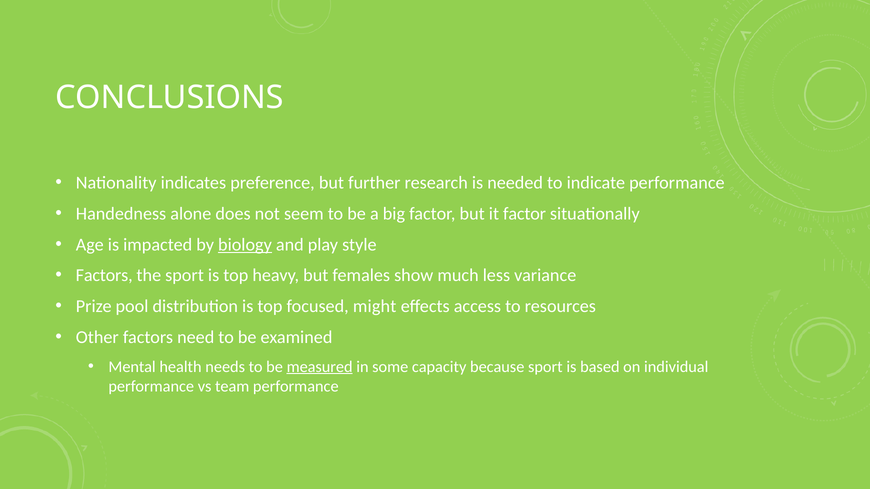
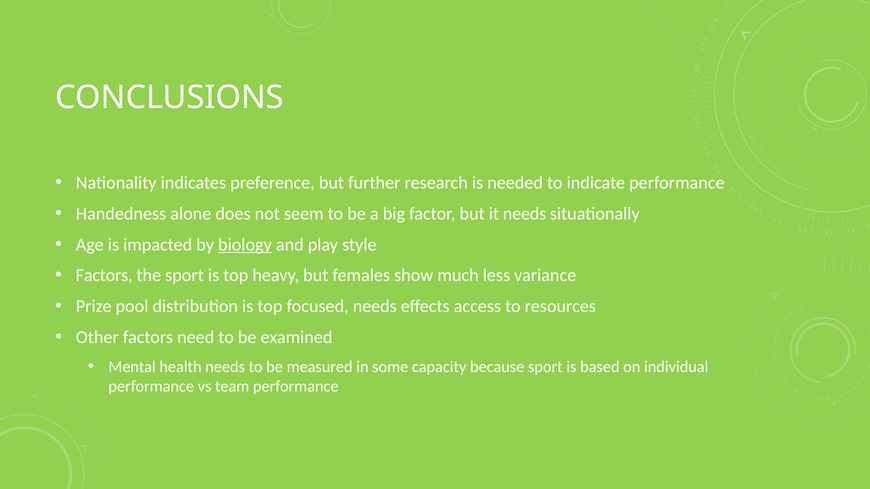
it factor: factor -> needs
focused might: might -> needs
measured underline: present -> none
